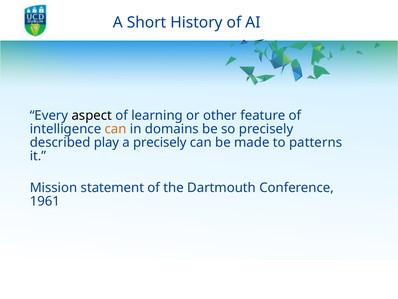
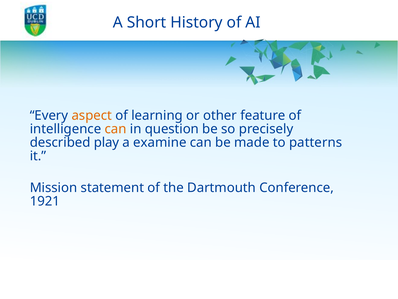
aspect colour: black -> orange
domains: domains -> question
a precisely: precisely -> examine
1961: 1961 -> 1921
